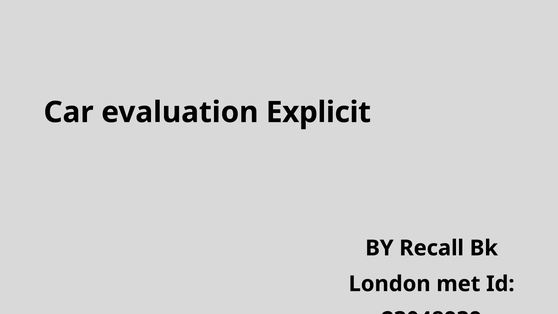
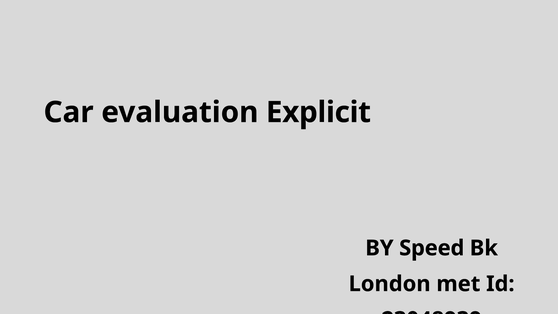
Recall: Recall -> Speed
